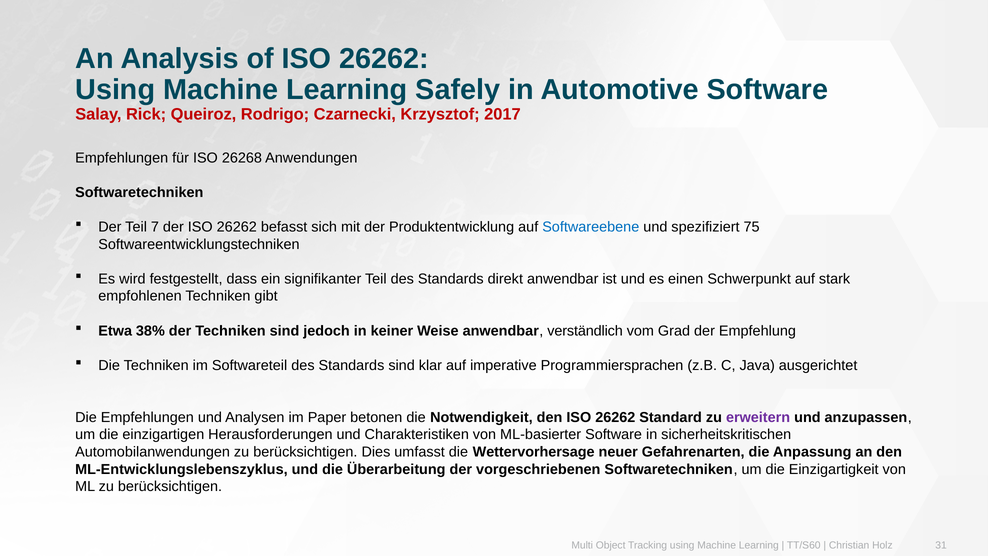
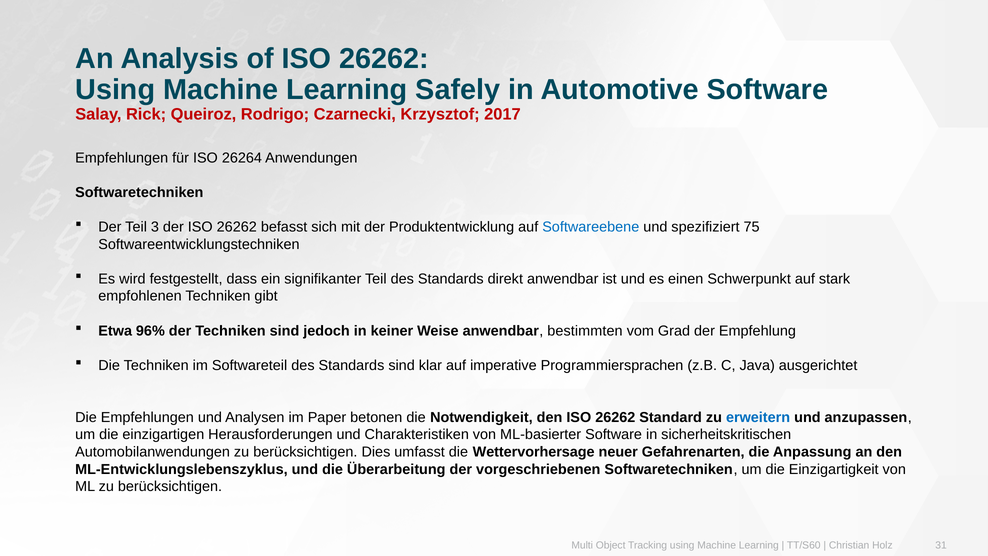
26268: 26268 -> 26264
7: 7 -> 3
38%: 38% -> 96%
verständlich: verständlich -> bestimmten
erweitern colour: purple -> blue
